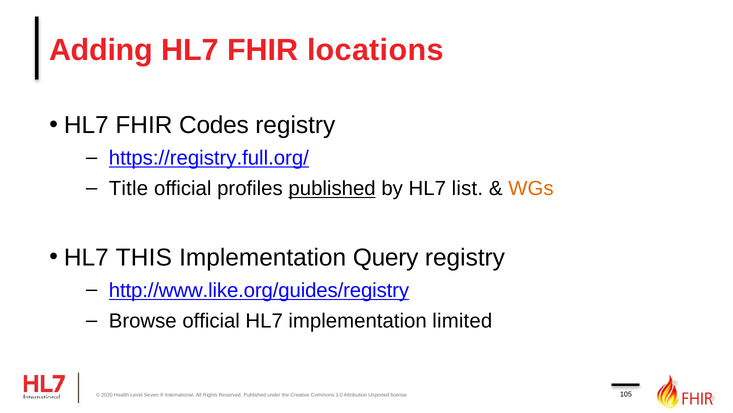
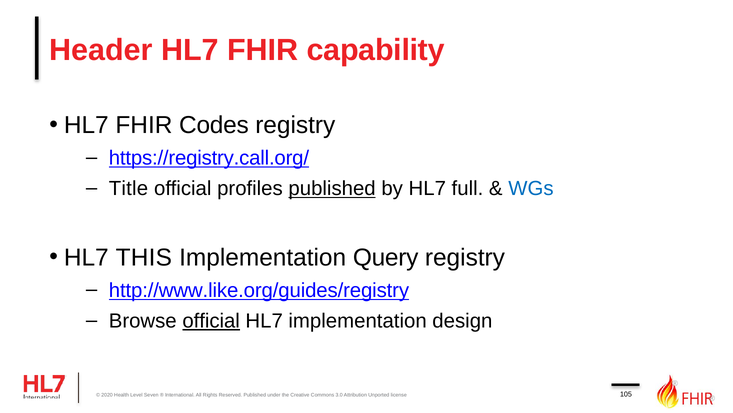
Adding: Adding -> Header
locations: locations -> capability
https://registry.full.org/: https://registry.full.org/ -> https://registry.call.org/
list: list -> full
WGs colour: orange -> blue
official at (211, 320) underline: none -> present
limited: limited -> design
